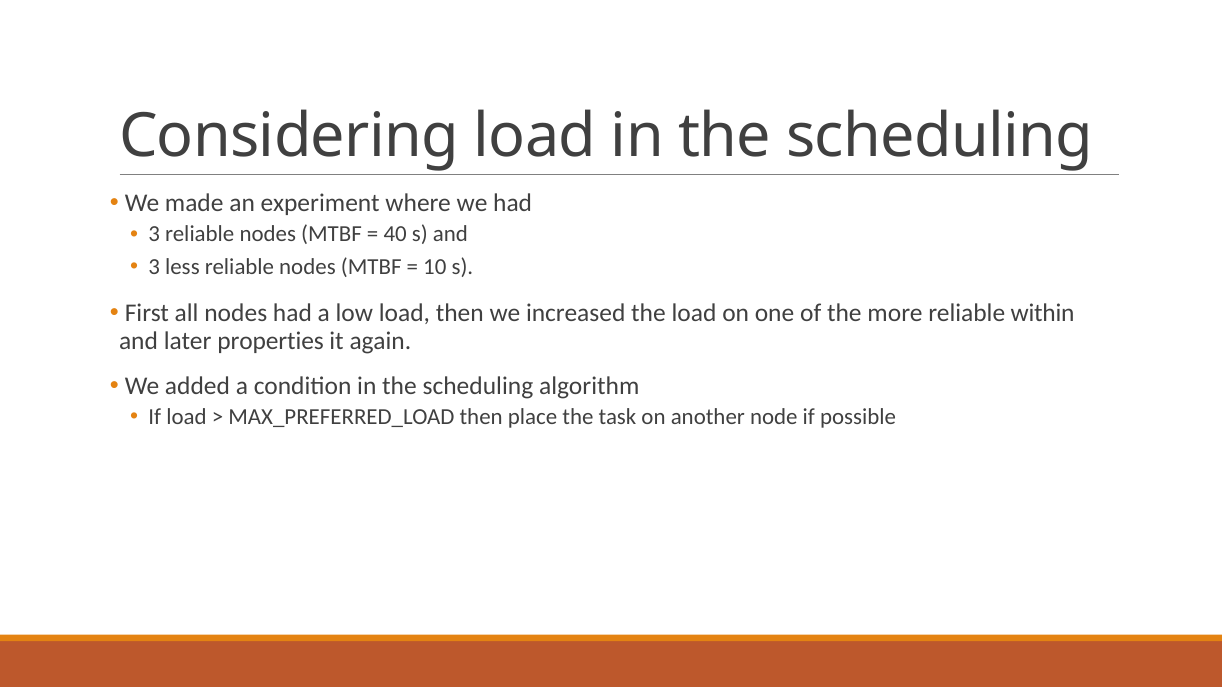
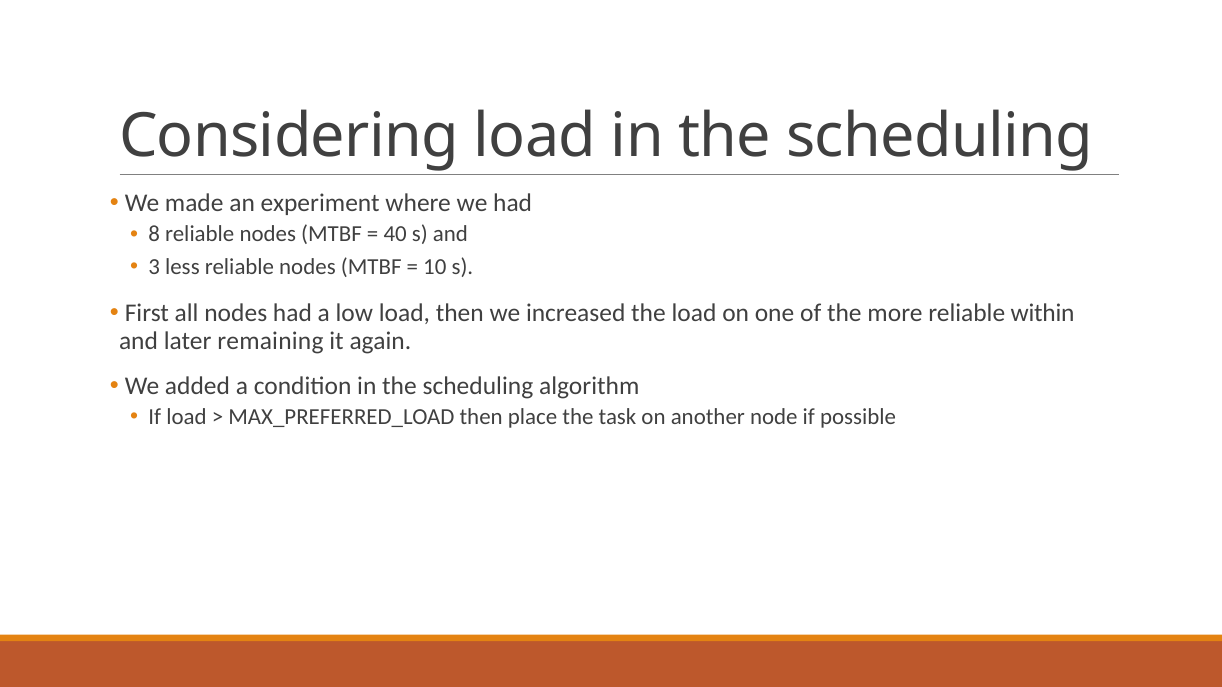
3 at (154, 234): 3 -> 8
properties: properties -> remaining
